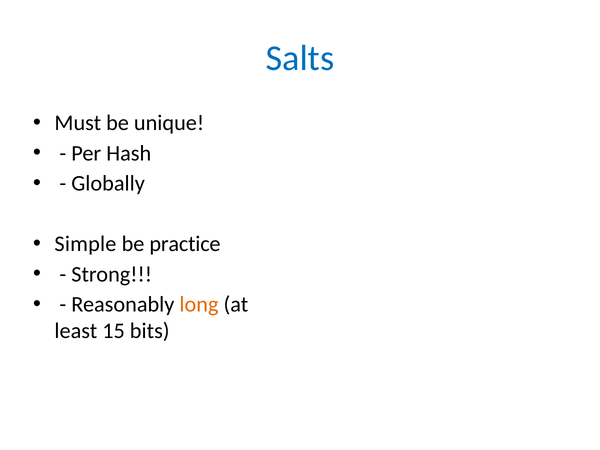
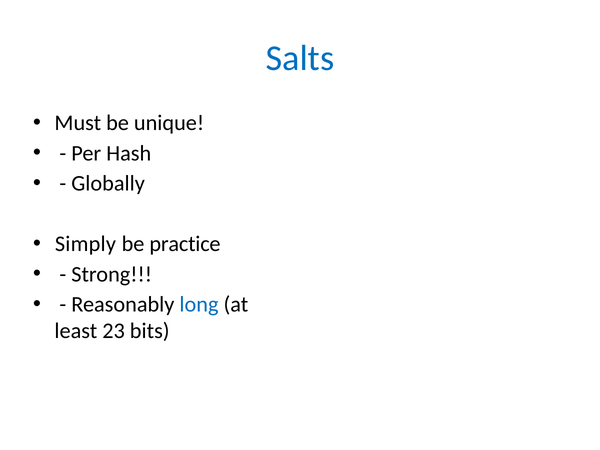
Simple: Simple -> Simply
long colour: orange -> blue
15: 15 -> 23
